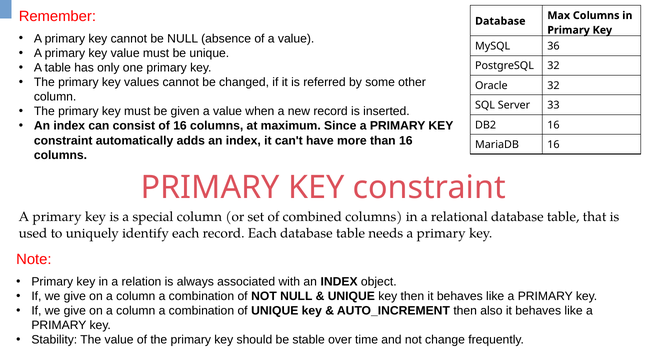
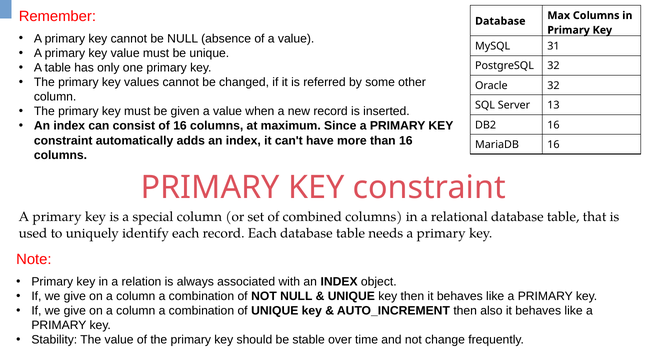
36: 36 -> 31
33: 33 -> 13
